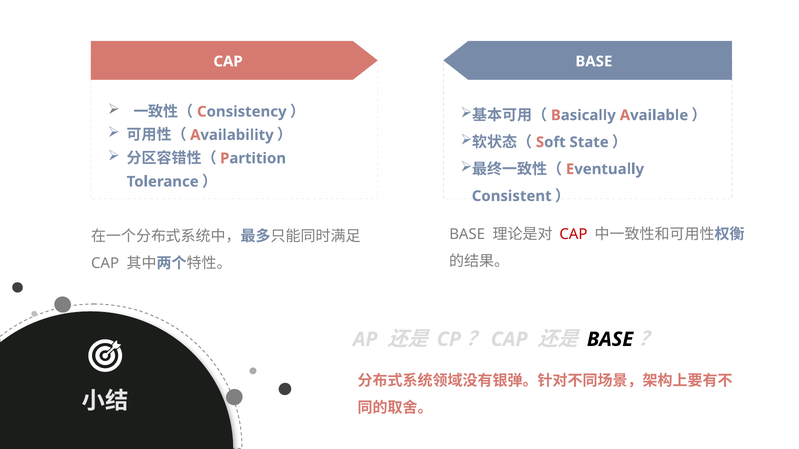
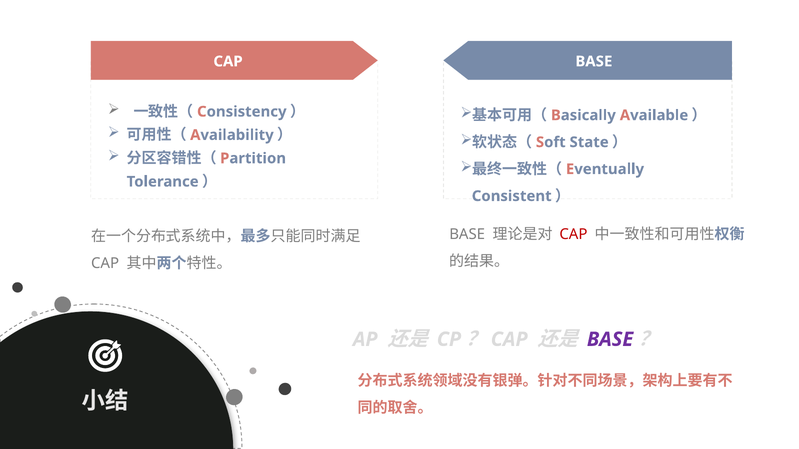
BASE at (610, 340) colour: black -> purple
